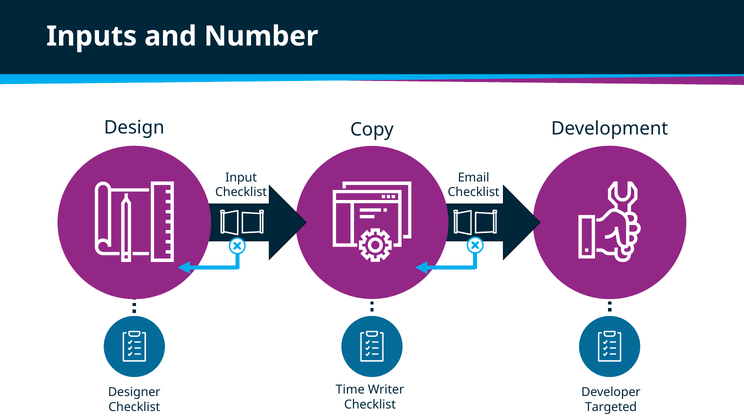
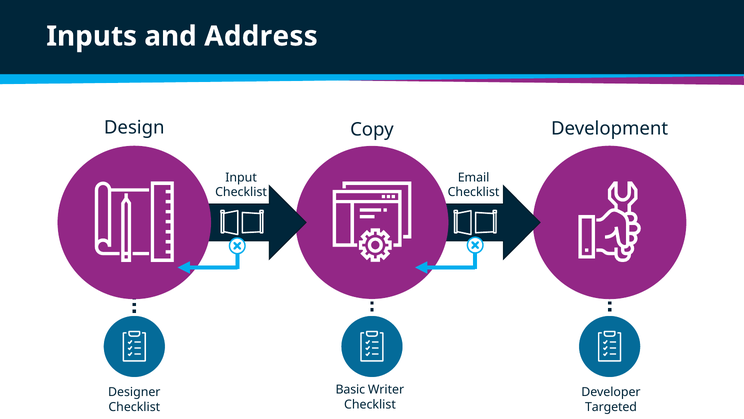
Number: Number -> Address
Time: Time -> Basic
